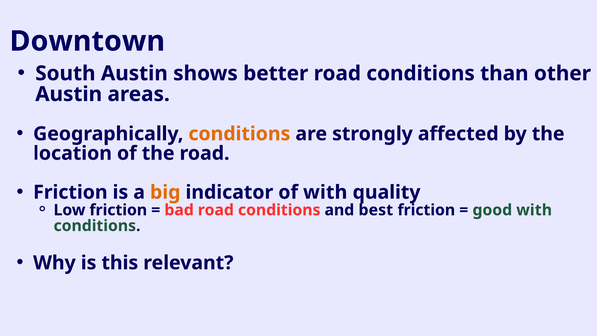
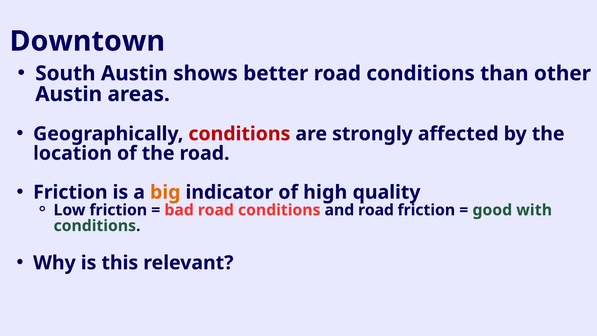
conditions at (239, 134) colour: orange -> red
of with: with -> high
and best: best -> road
